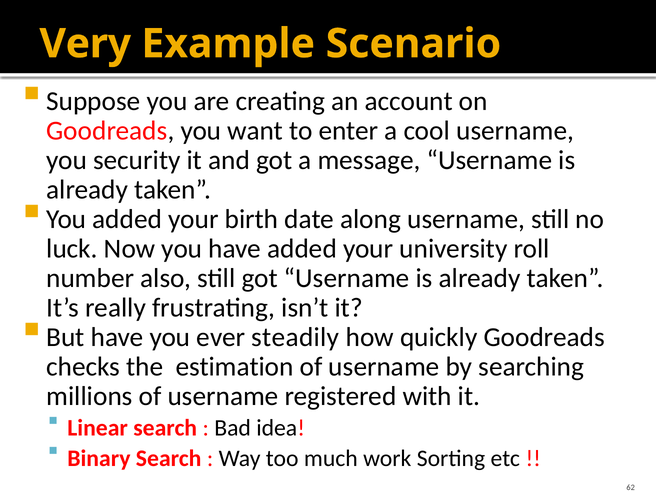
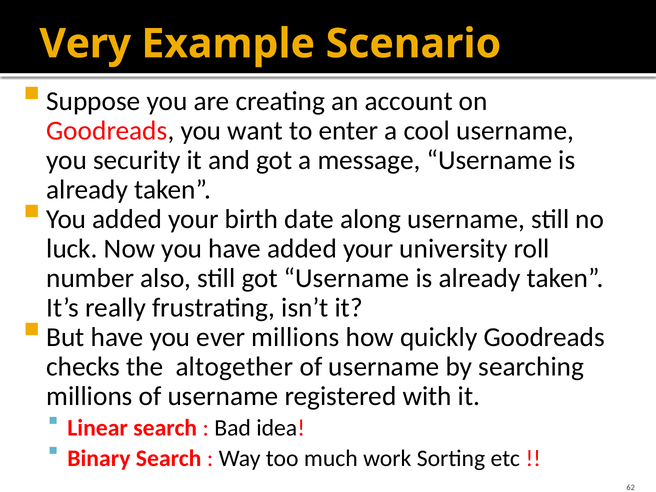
ever steadily: steadily -> millions
estimation: estimation -> altogether
